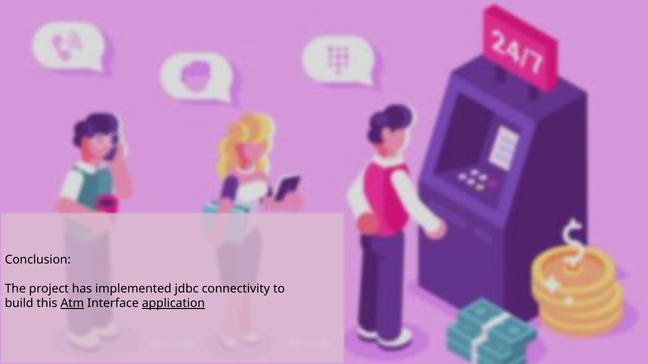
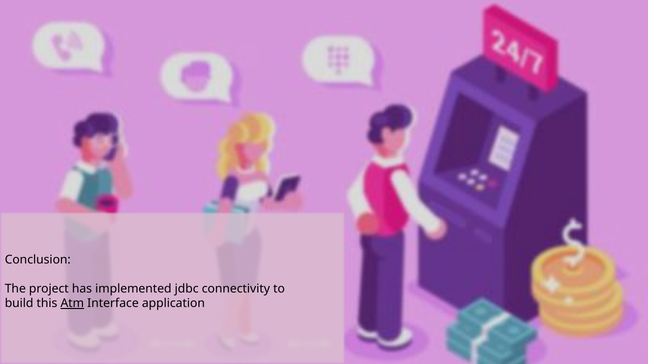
application underline: present -> none
